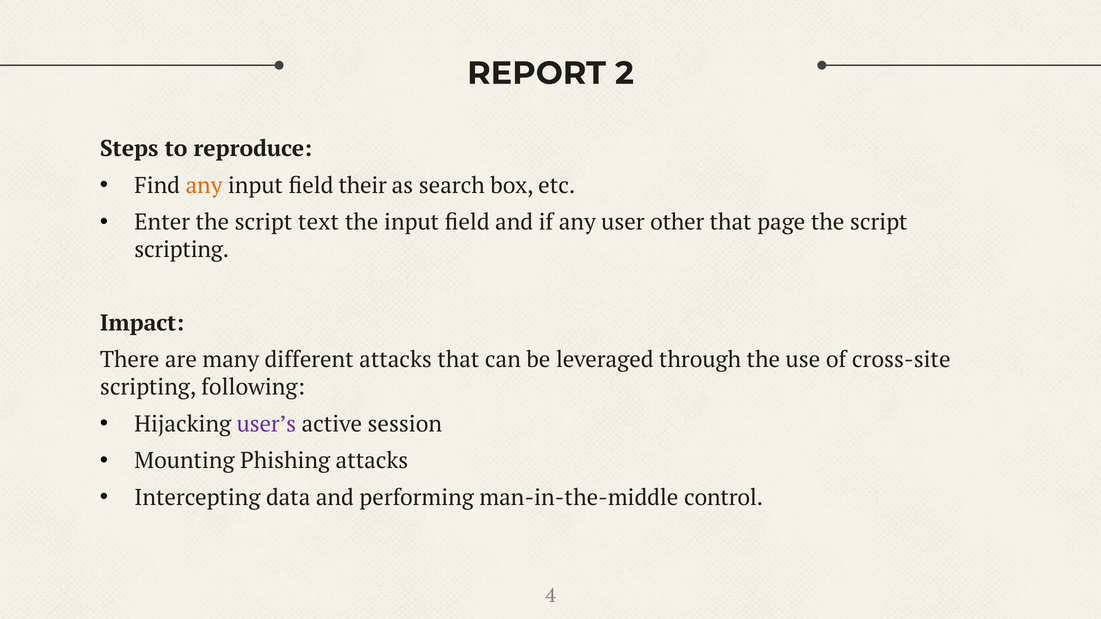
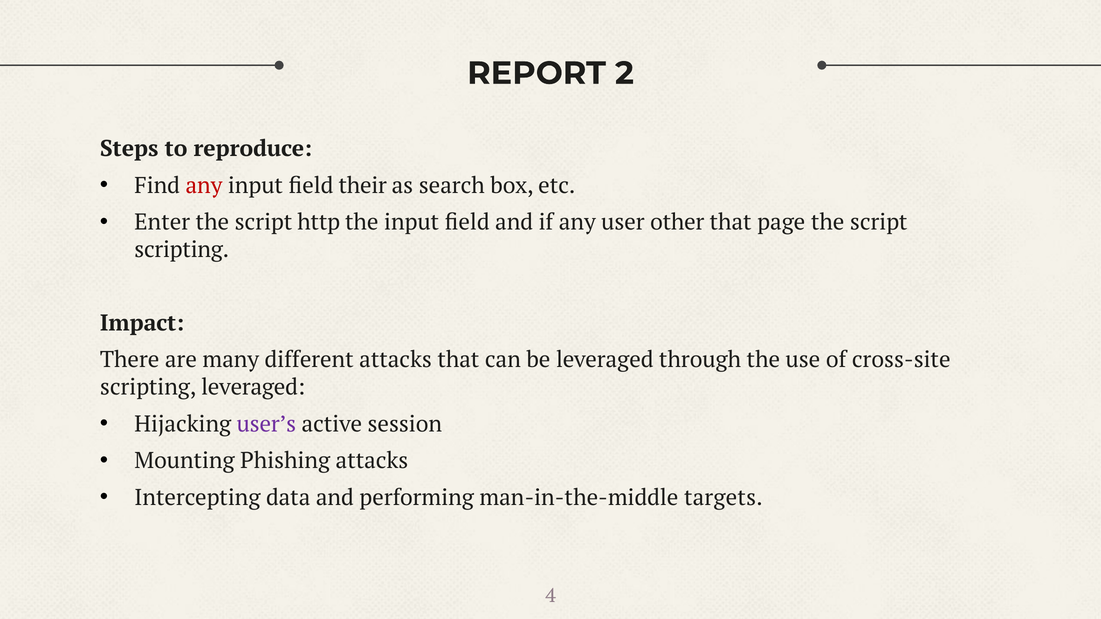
any at (204, 186) colour: orange -> red
text: text -> http
scripting following: following -> leveraged
control: control -> targets
